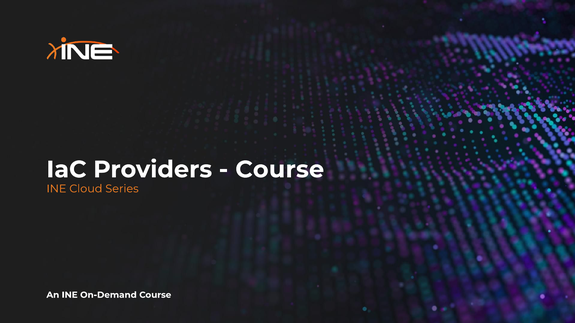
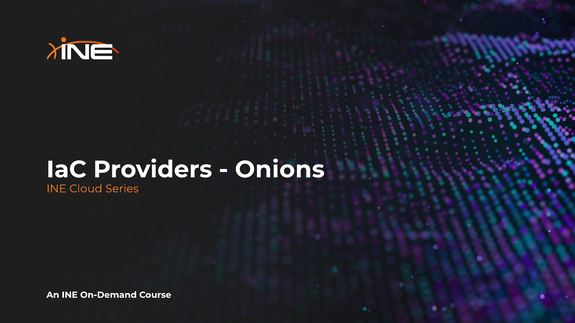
Course at (280, 170): Course -> Onions
